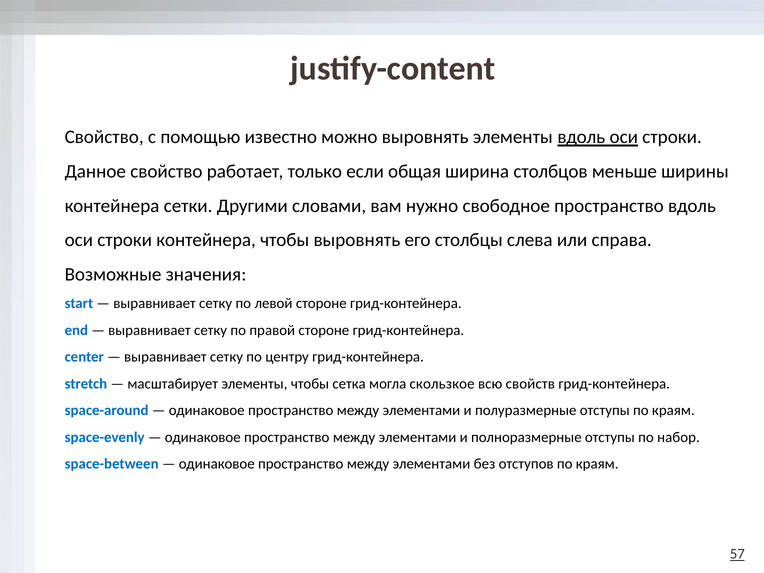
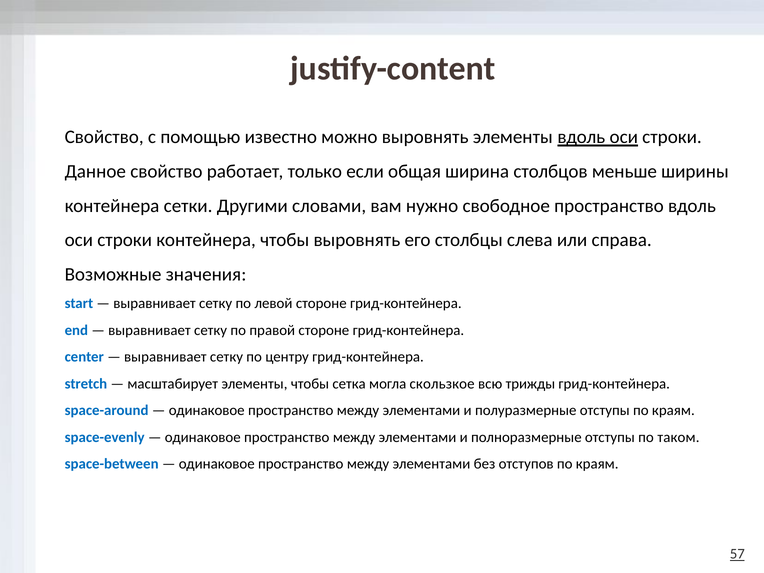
свойств: свойств -> трижды
набор: набор -> таком
